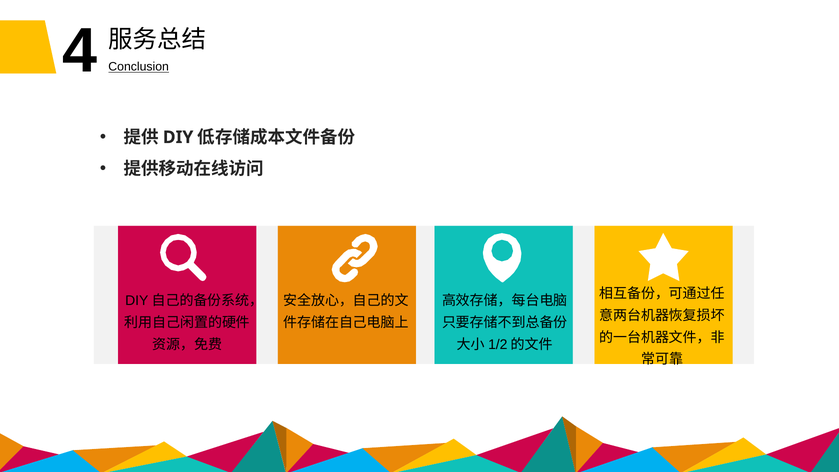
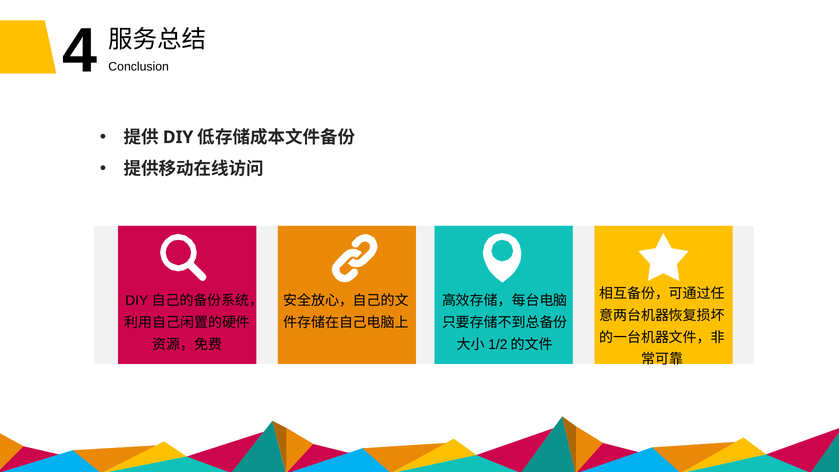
Conclusion underline: present -> none
